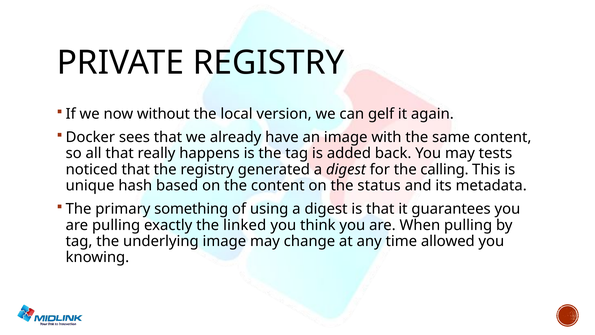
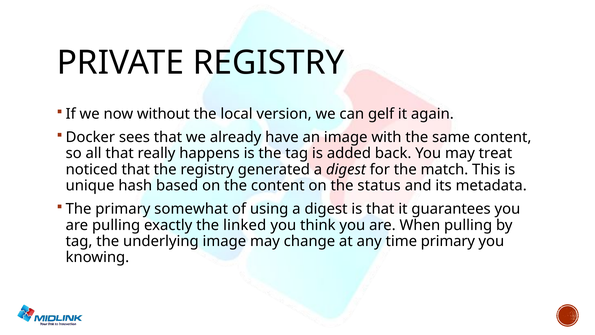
tests: tests -> treat
calling: calling -> match
something: something -> somewhat
time allowed: allowed -> primary
